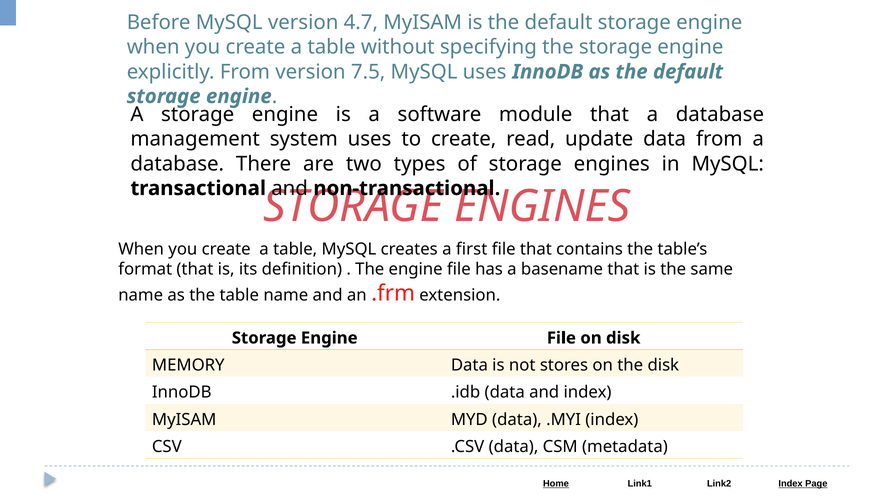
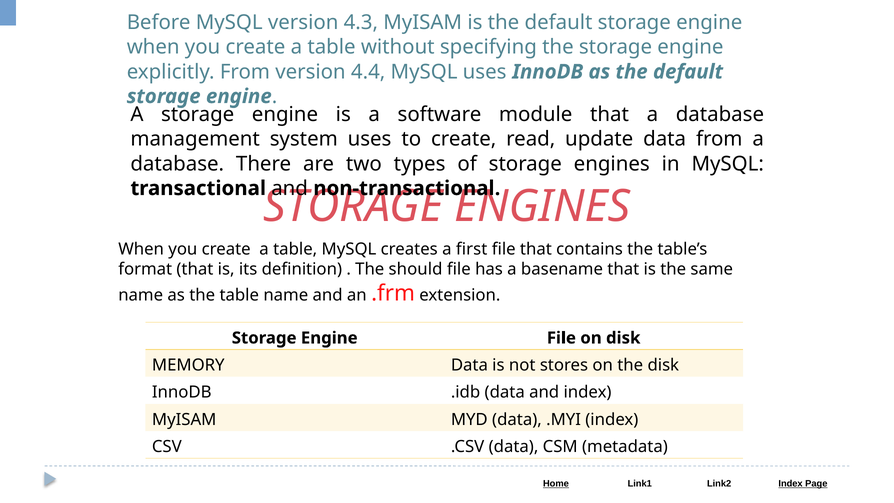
4.7: 4.7 -> 4.3
7.5: 7.5 -> 4.4
The engine: engine -> should
